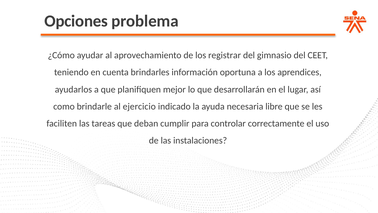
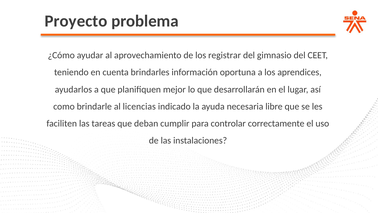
Opciones: Opciones -> Proyecto
ejercicio: ejercicio -> licencias
